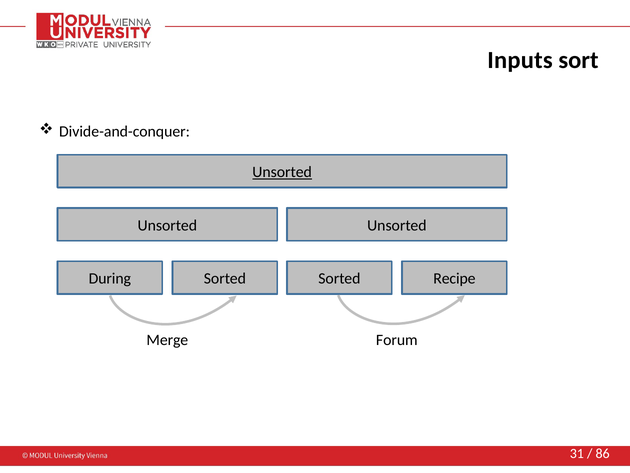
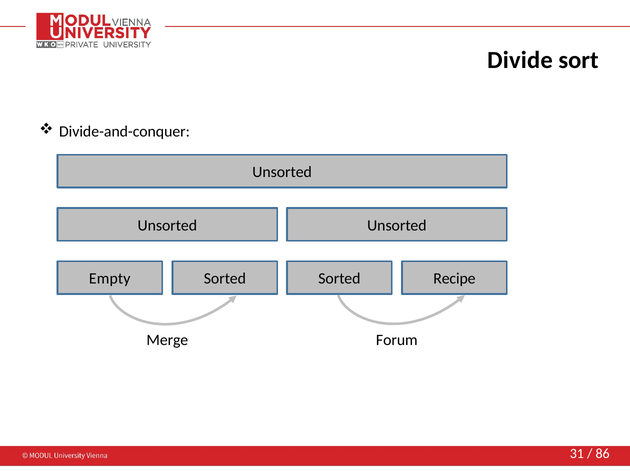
Inputs: Inputs -> Divide
Unsorted at (282, 172) underline: present -> none
During: During -> Empty
